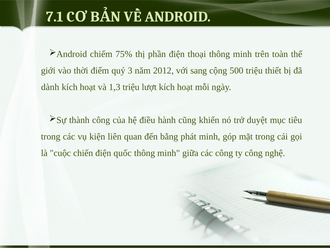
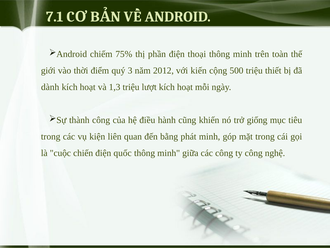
sang: sang -> kiến
duyệt: duyệt -> giống
